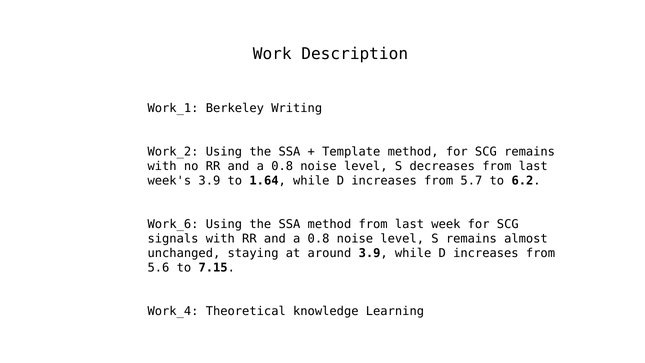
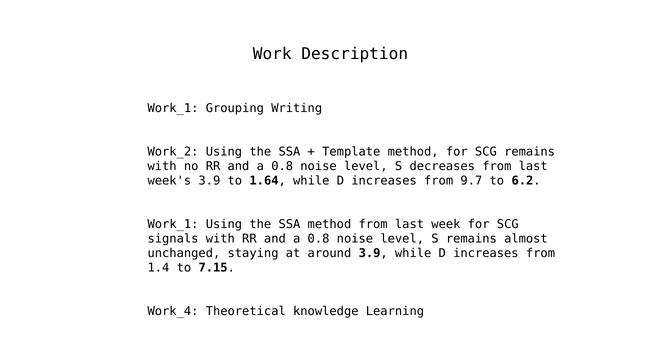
Berkeley: Berkeley -> Grouping
5.7: 5.7 -> 9.7
Work_6 at (173, 224): Work_6 -> Work_1
5.6: 5.6 -> 1.4
